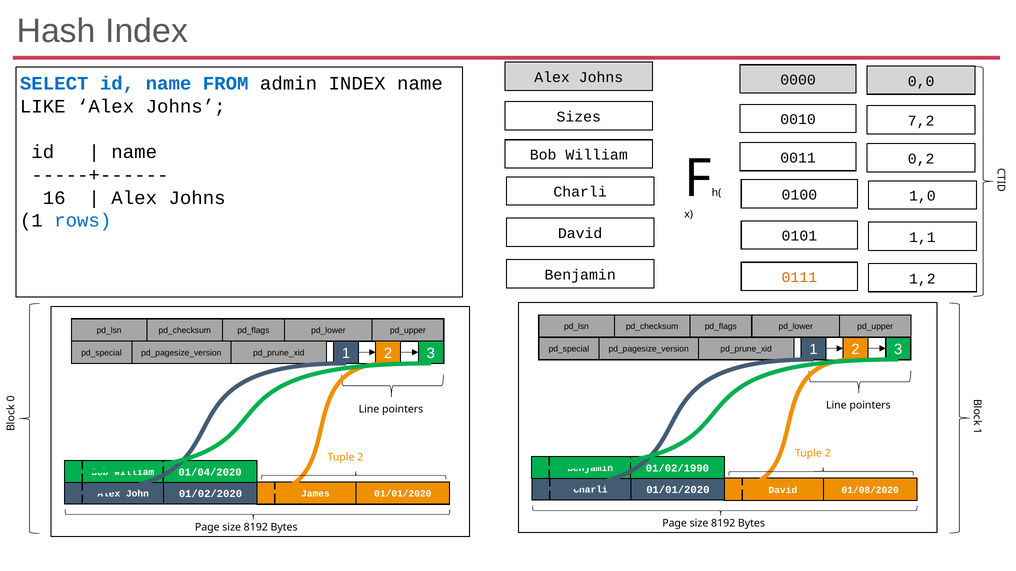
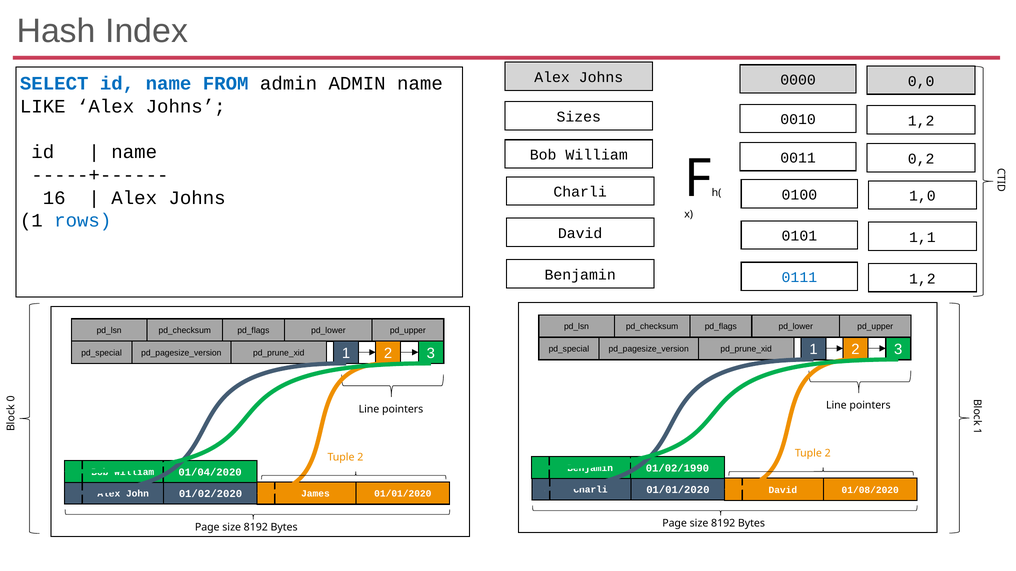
admin INDEX: INDEX -> ADMIN
7,2 at (921, 121): 7,2 -> 1,2
0111 colour: orange -> blue
